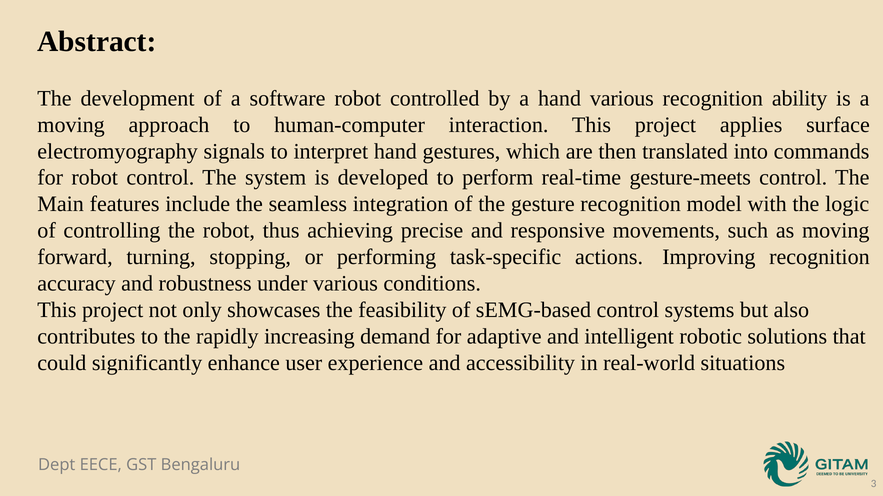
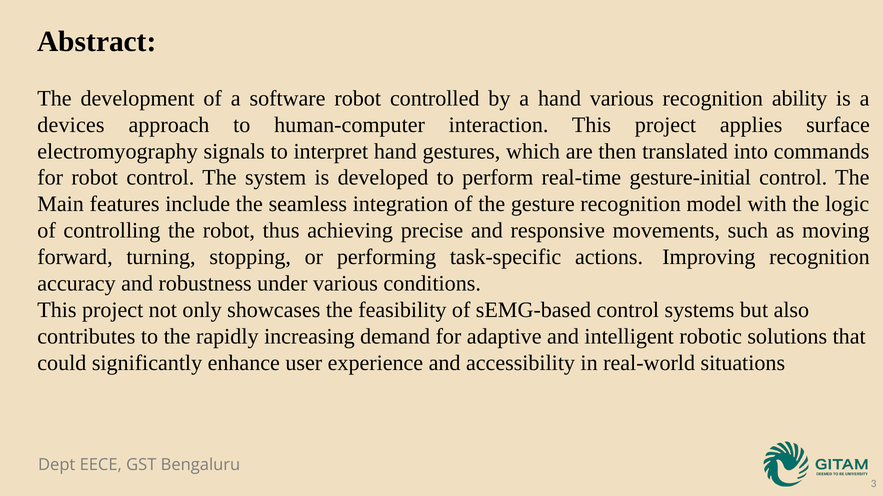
moving at (71, 125): moving -> devices
gesture-meets: gesture-meets -> gesture-initial
